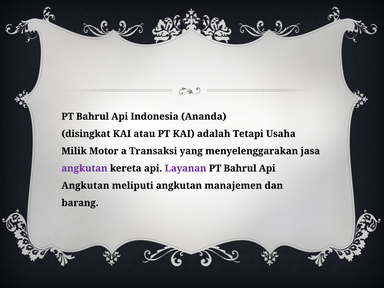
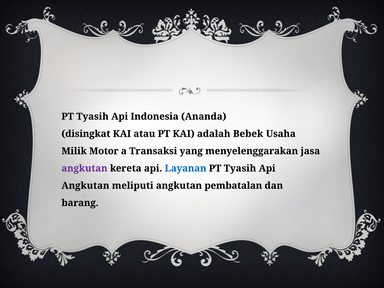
Bahrul at (93, 117): Bahrul -> Tyasih
Tetapi: Tetapi -> Bebek
Layanan colour: purple -> blue
Bahrul at (240, 168): Bahrul -> Tyasih
manajemen: manajemen -> pembatalan
